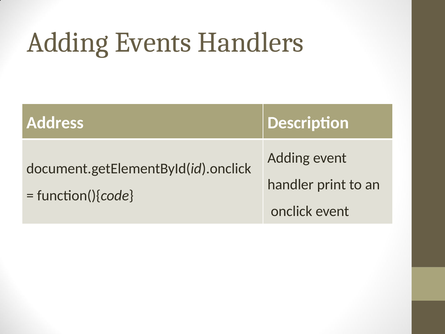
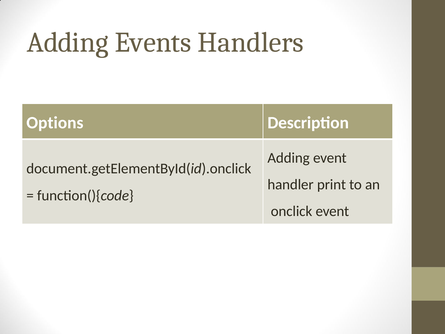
Address: Address -> Options
